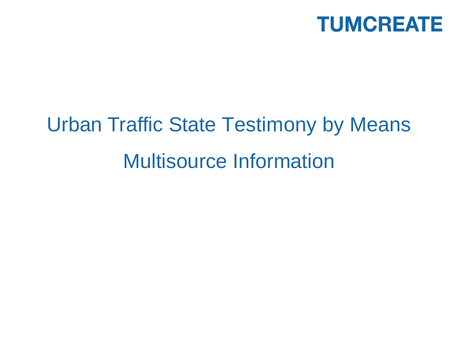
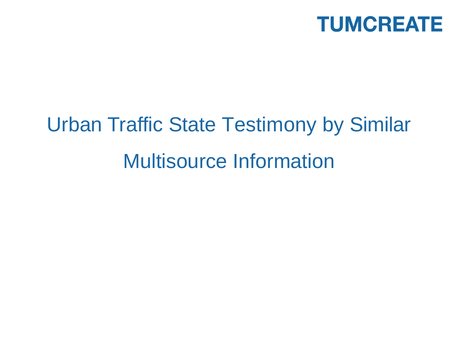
Means: Means -> Similar
